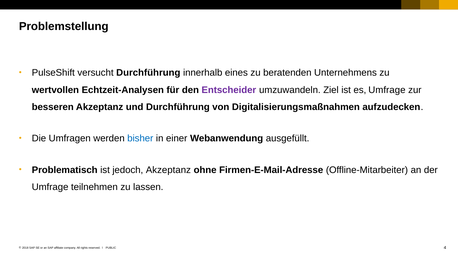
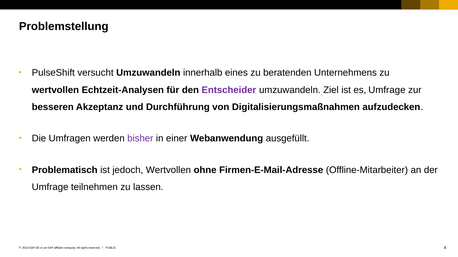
versucht Durchführung: Durchführung -> Umzuwandeln
bisher colour: blue -> purple
jedoch Akzeptanz: Akzeptanz -> Wertvollen
